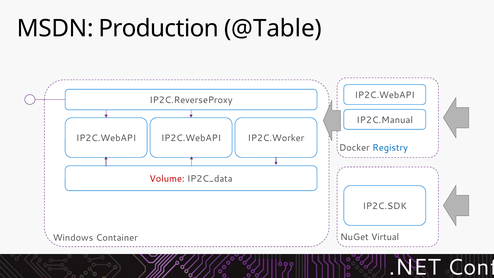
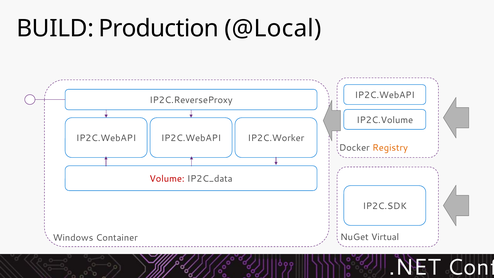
MSDN: MSDN -> BUILD
@Table: @Table -> @Local
IP2C.Manual: IP2C.Manual -> IP2C.Volume
Registry colour: blue -> orange
